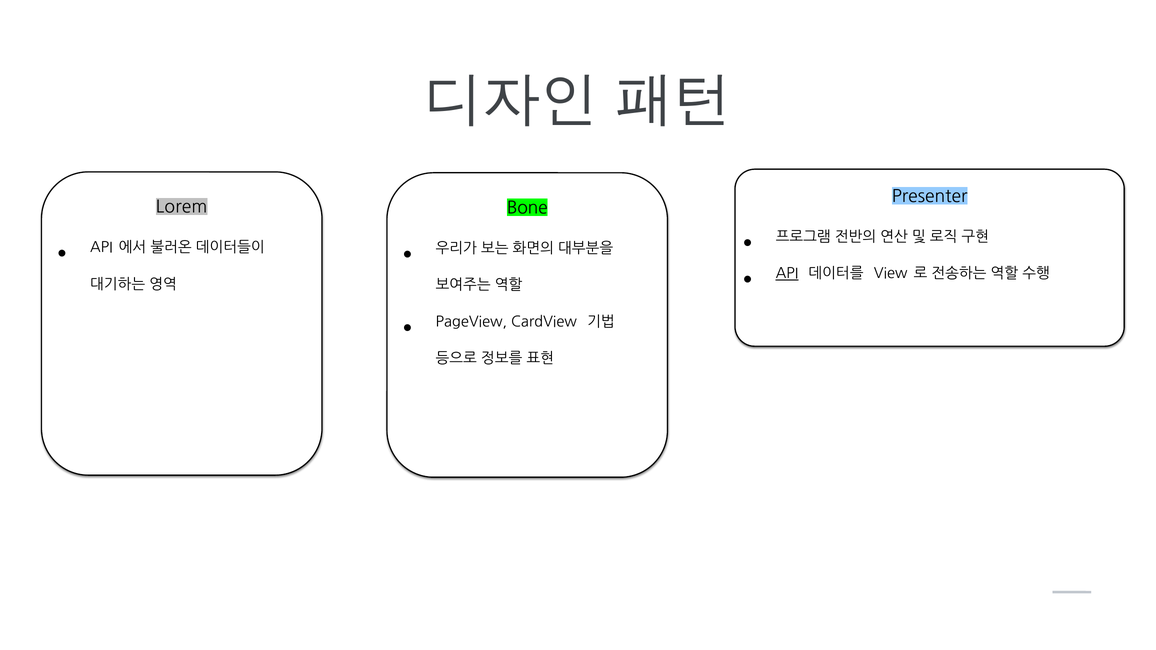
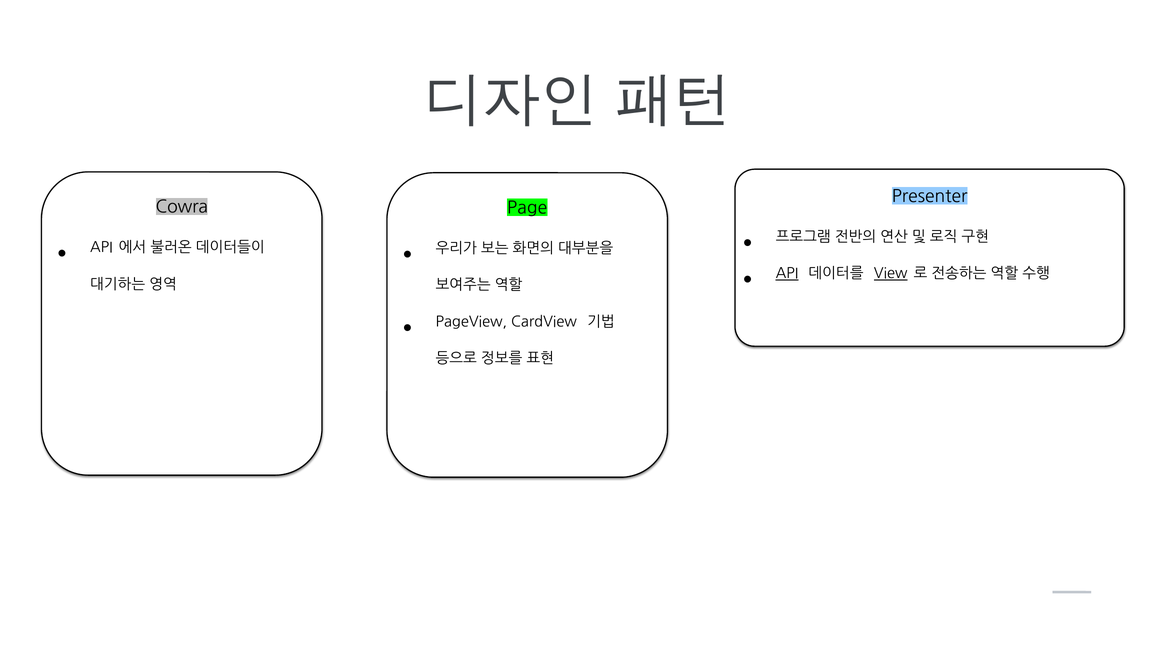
Lorem: Lorem -> Cowra
Bone: Bone -> Page
View underline: none -> present
